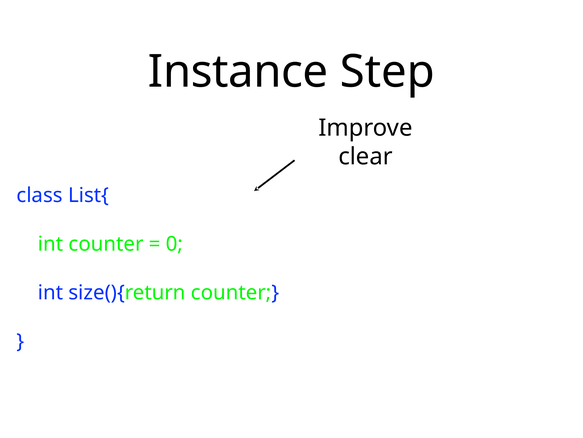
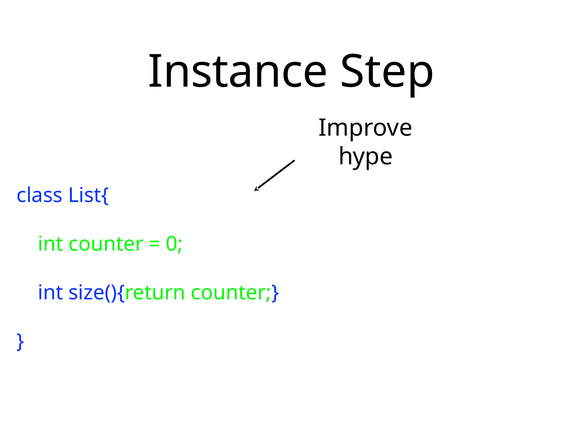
clear: clear -> hype
